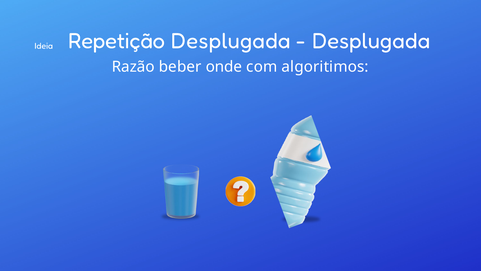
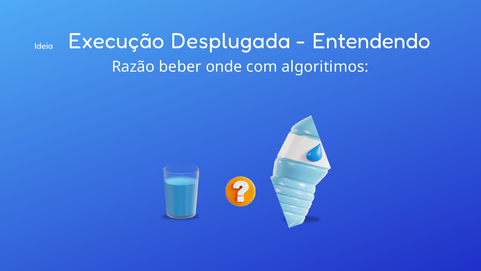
Repetição: Repetição -> Execução
Desplugada at (371, 41): Desplugada -> Entendendo
